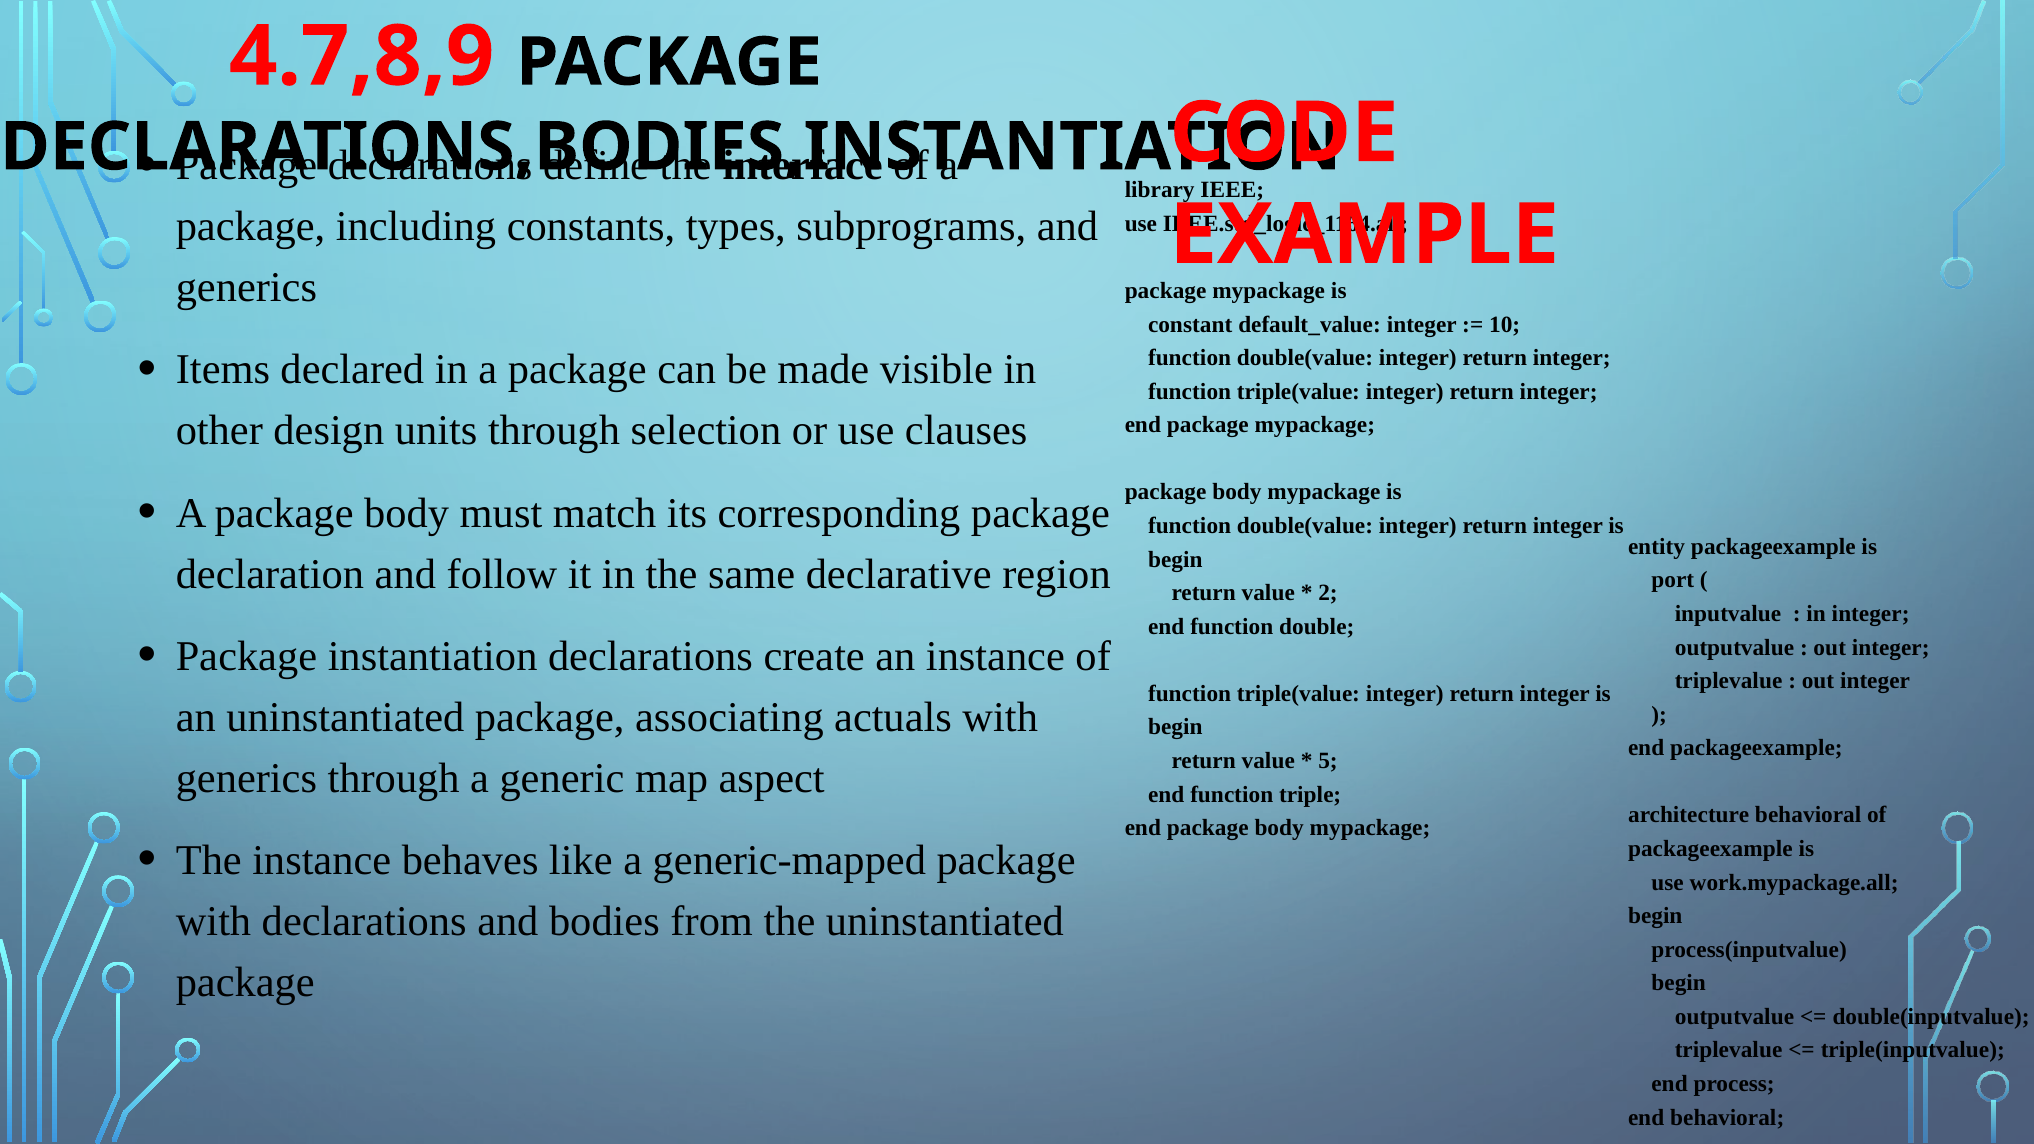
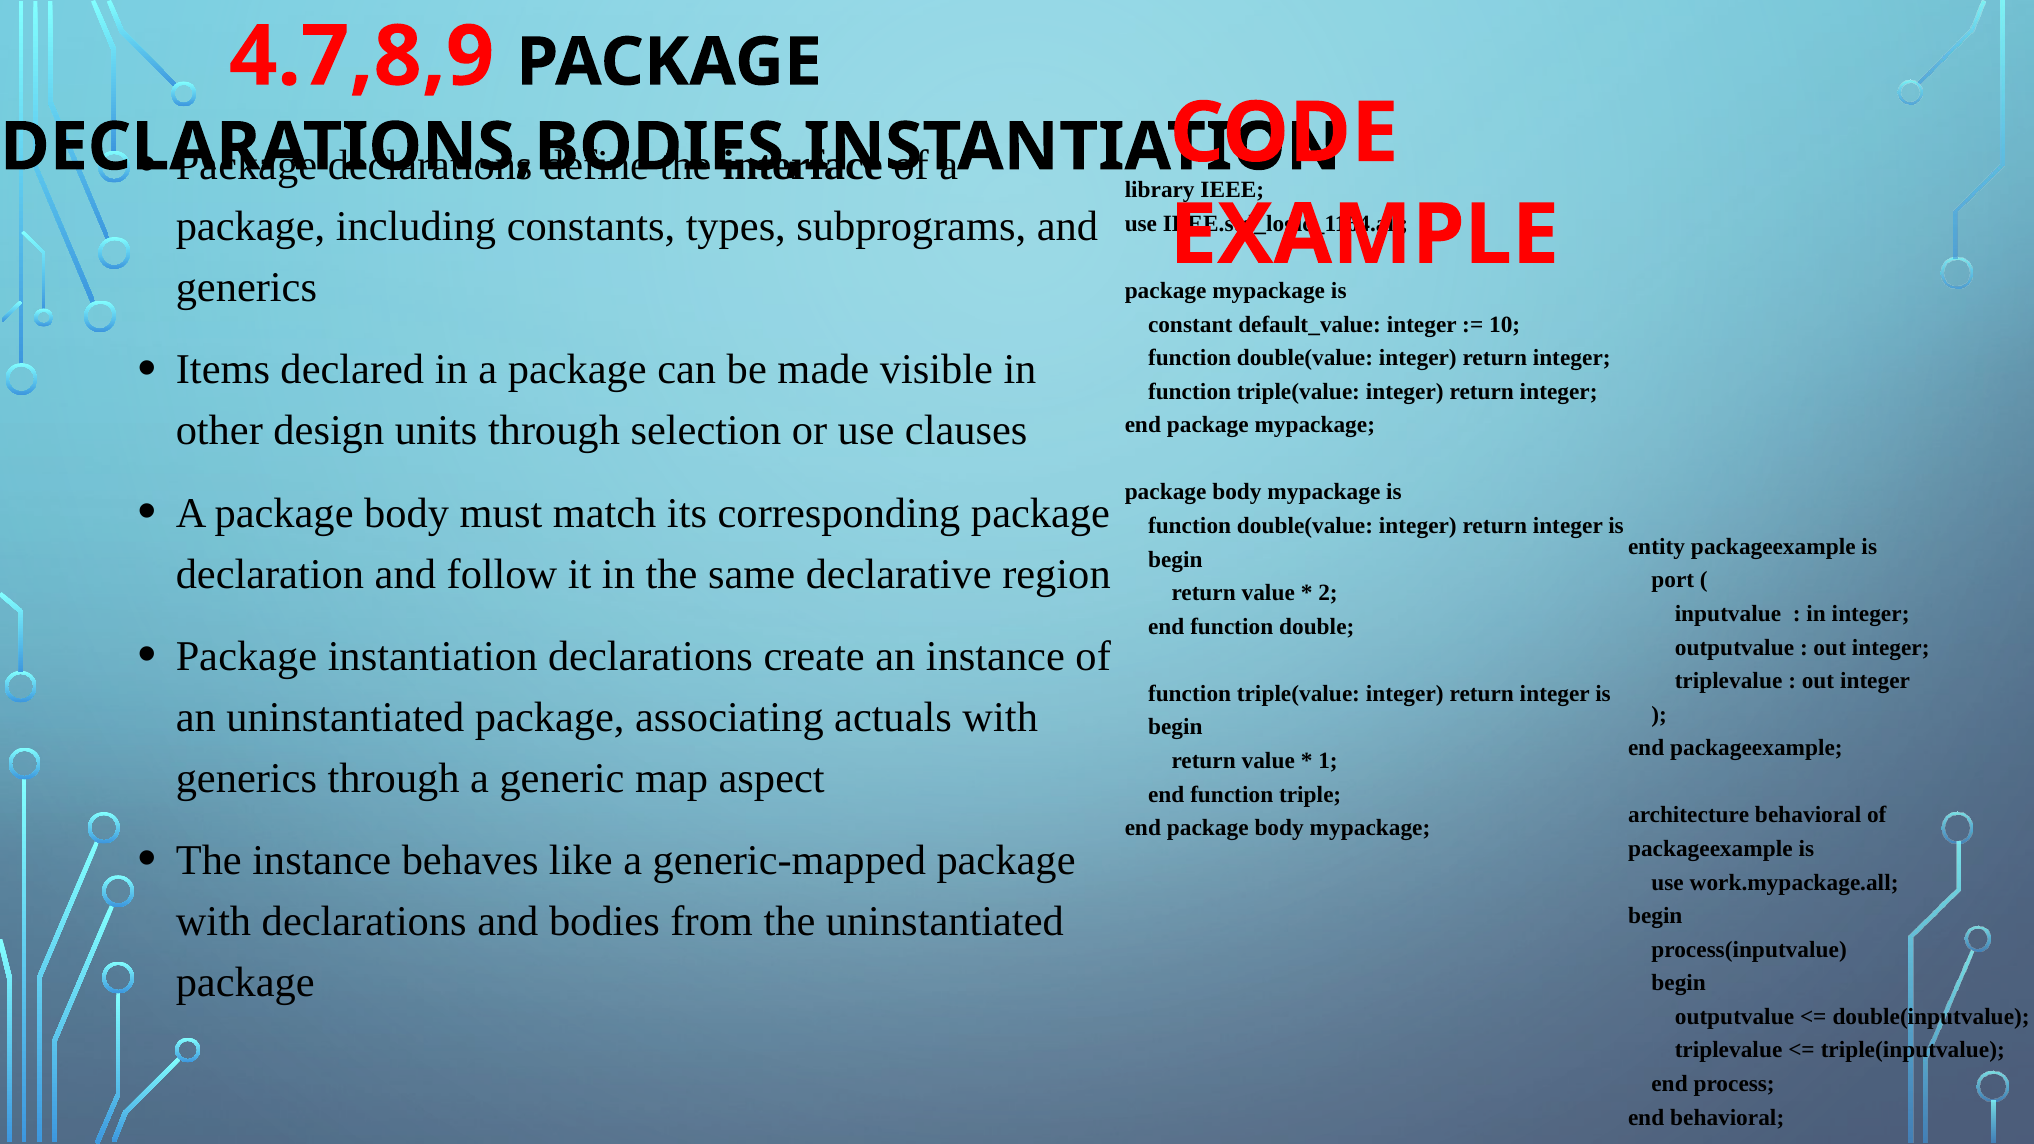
5: 5 -> 1
